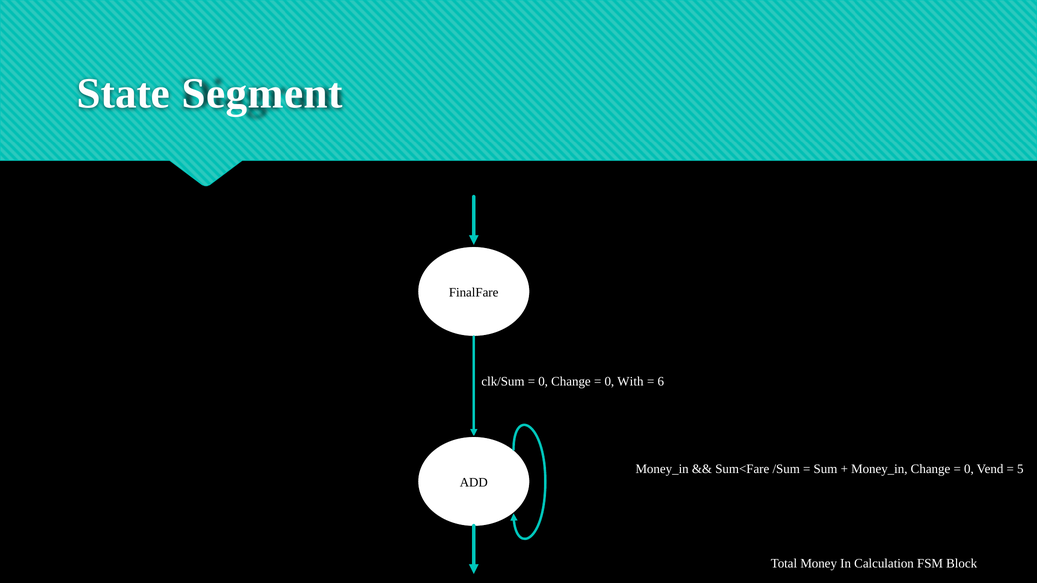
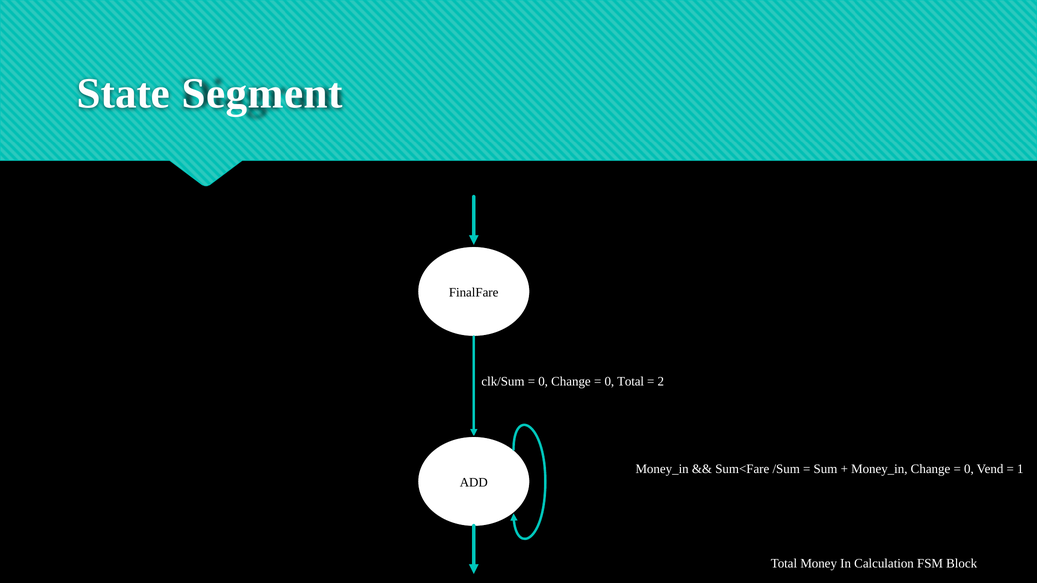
0 With: With -> Total
6: 6 -> 2
5: 5 -> 1
